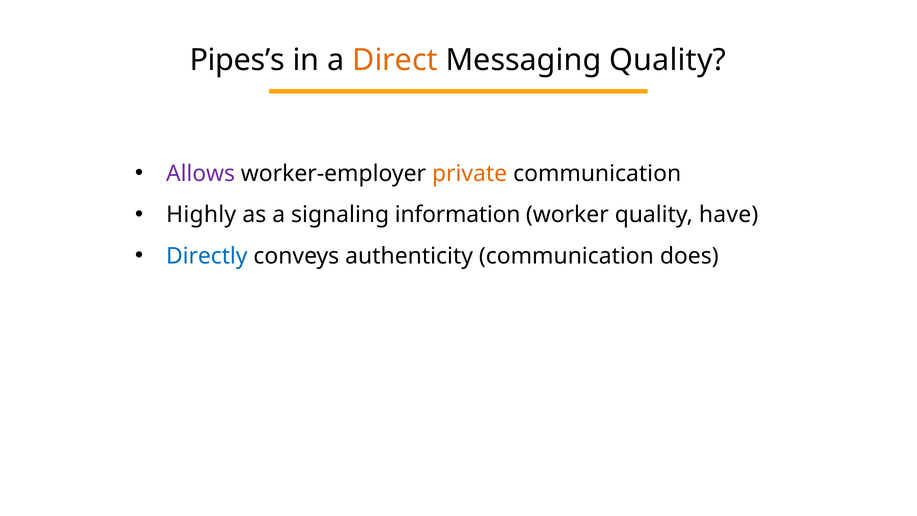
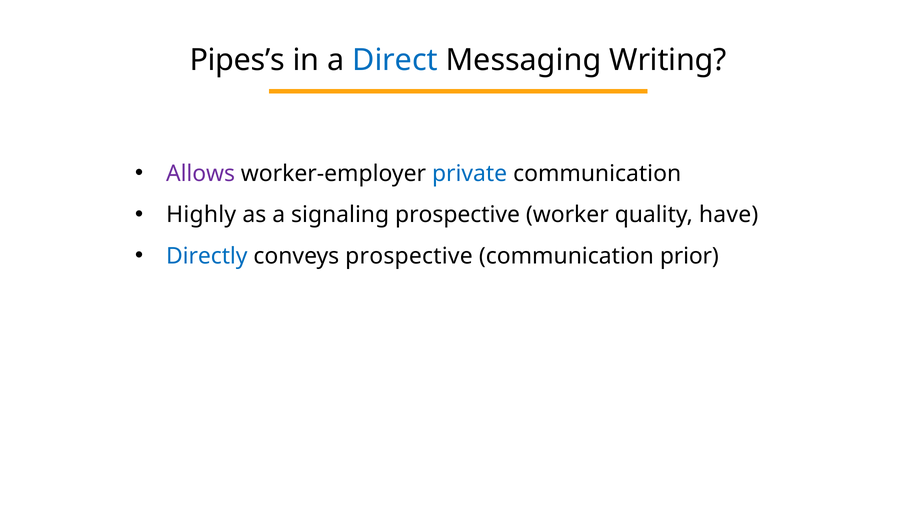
Direct colour: orange -> blue
Messaging Quality: Quality -> Writing
private colour: orange -> blue
signaling information: information -> prospective
conveys authenticity: authenticity -> prospective
does: does -> prior
